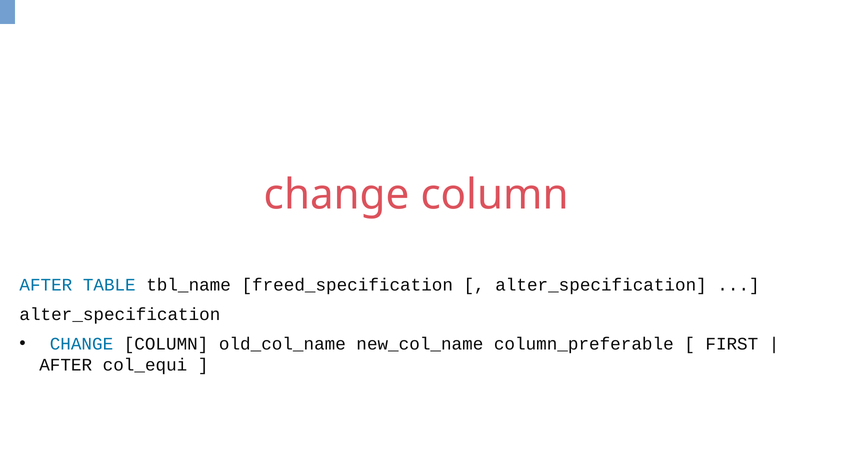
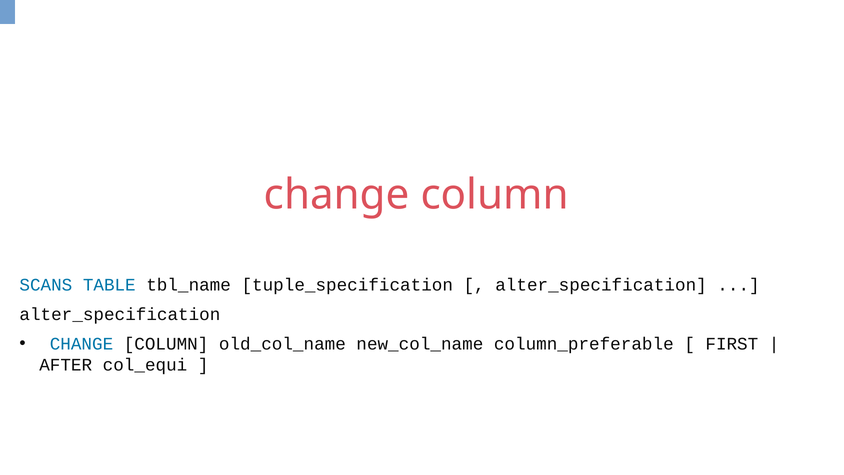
AFTER at (46, 285): AFTER -> SCANS
freed_specification: freed_specification -> tuple_specification
